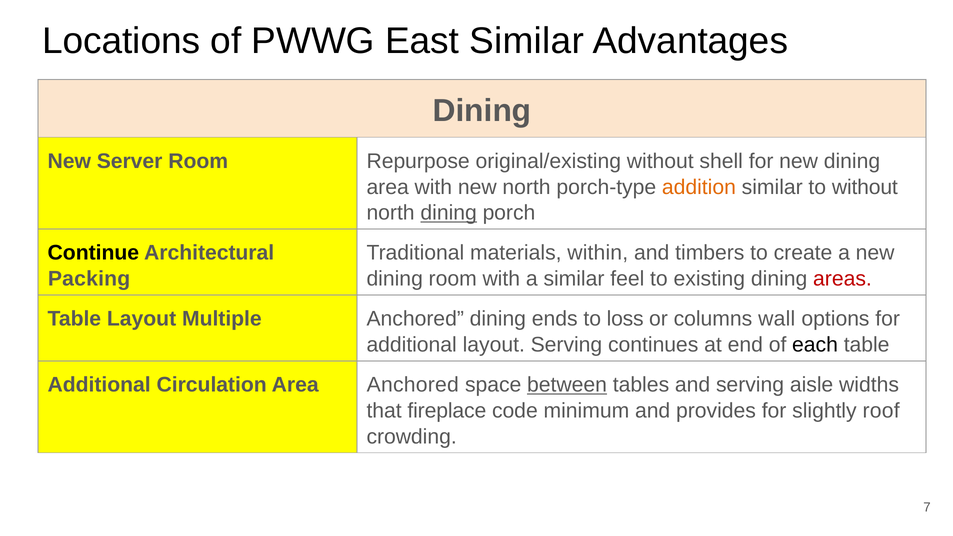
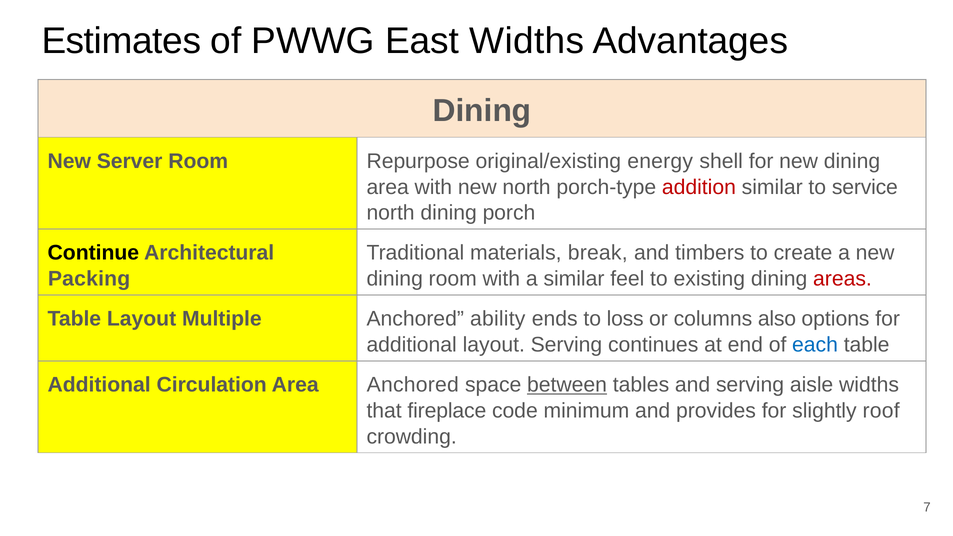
Locations: Locations -> Estimates
East Similar: Similar -> Widths
original/existing without: without -> energy
addition colour: orange -> red
to without: without -> service
dining at (449, 213) underline: present -> none
within: within -> break
Anchored dining: dining -> ability
wall: wall -> also
each colour: black -> blue
